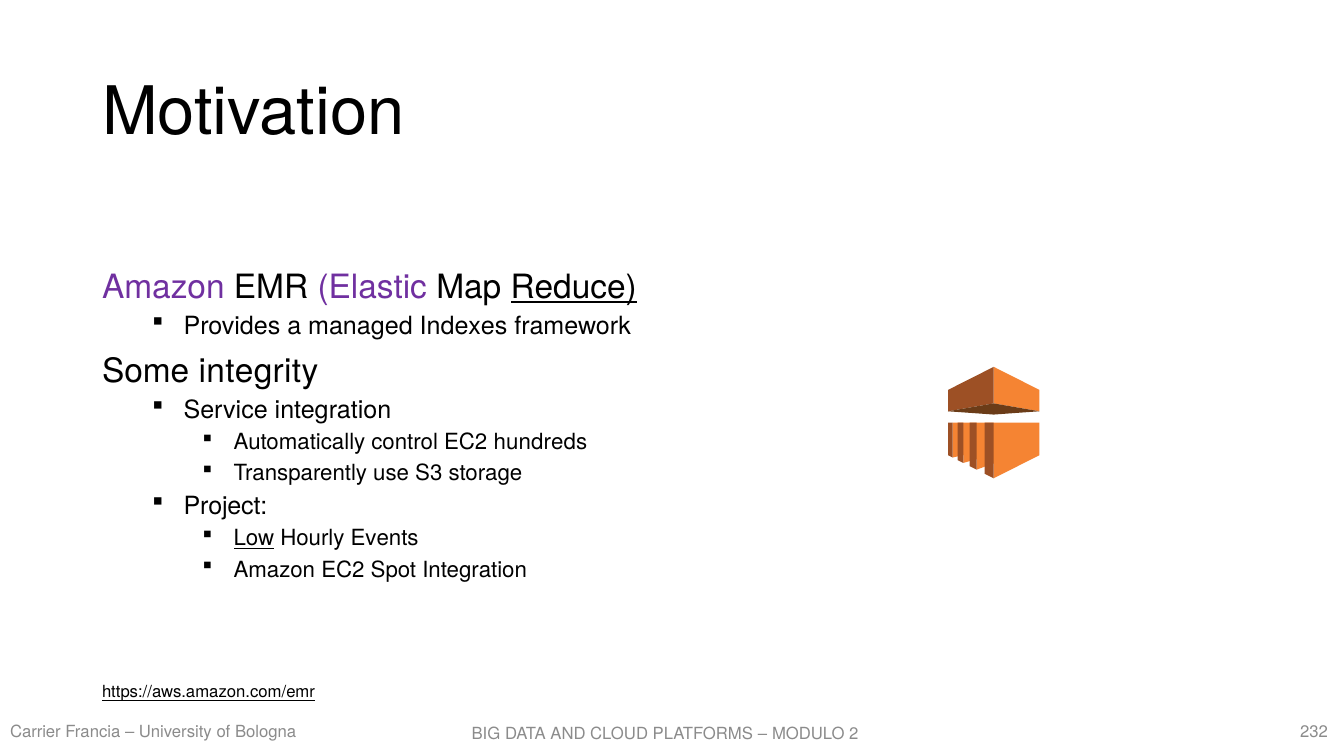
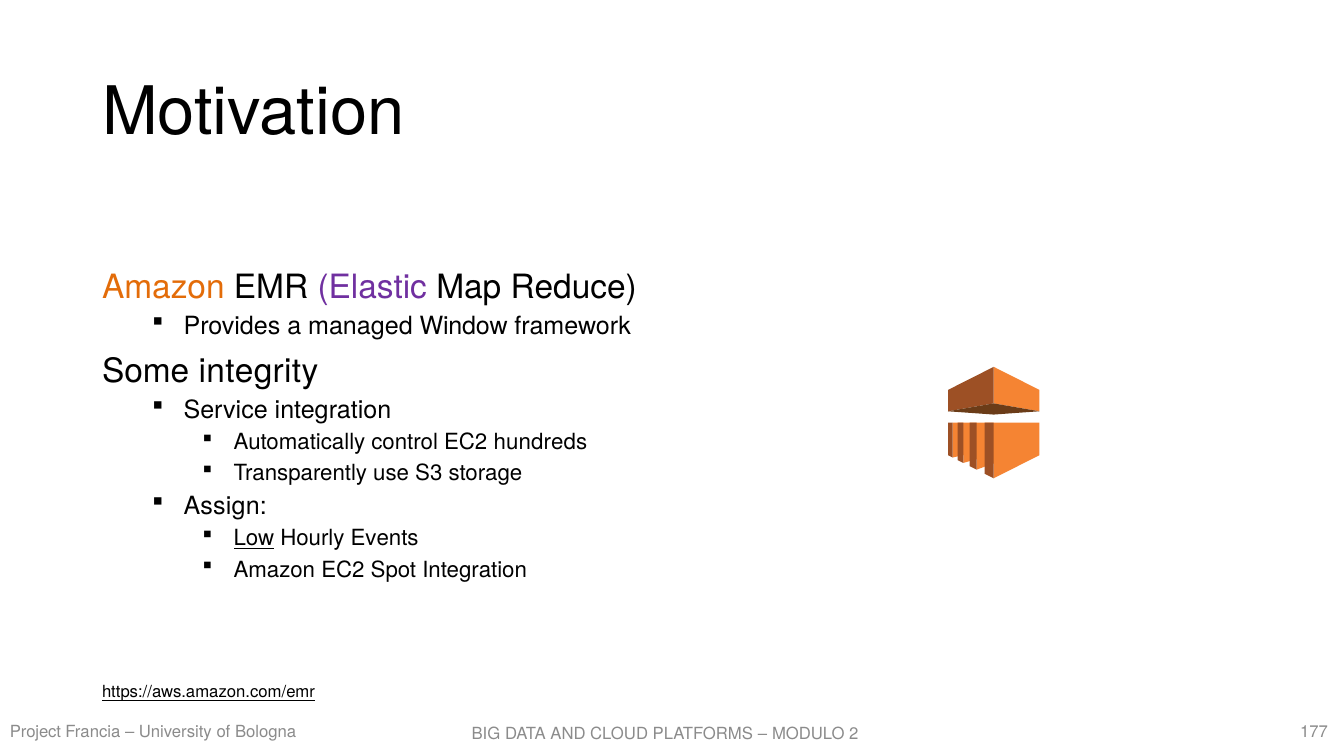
Amazon at (163, 287) colour: purple -> orange
Reduce underline: present -> none
Indexes: Indexes -> Window
Project: Project -> Assign
Carrier: Carrier -> Project
232: 232 -> 177
